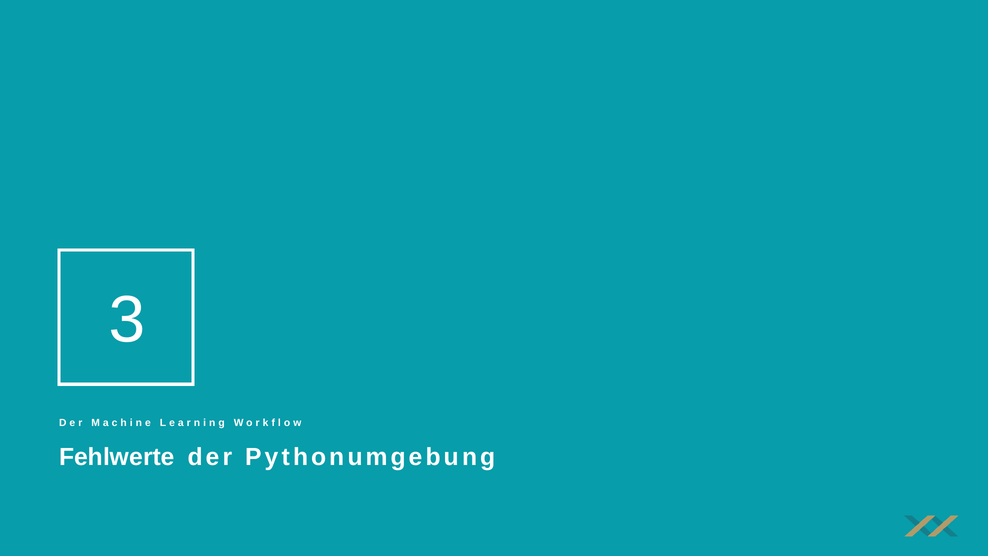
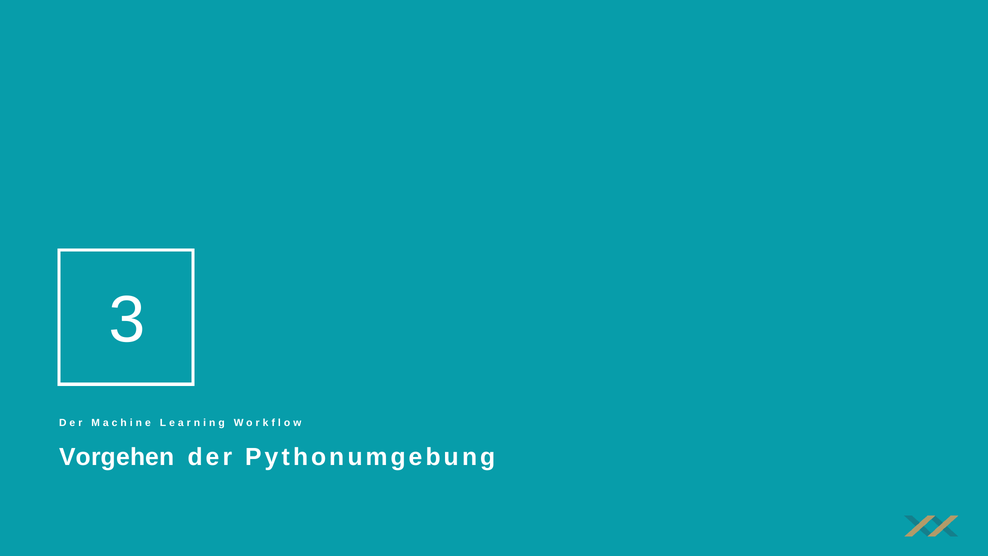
Fehlwerte: Fehlwerte -> Vorgehen
